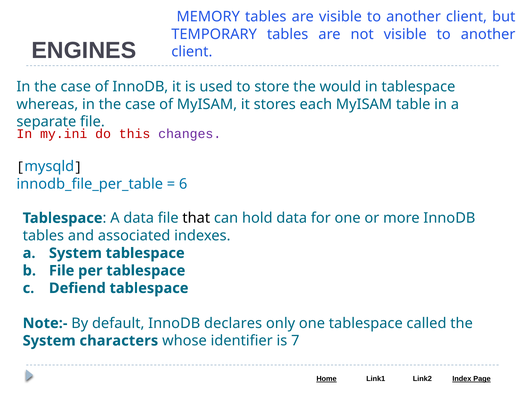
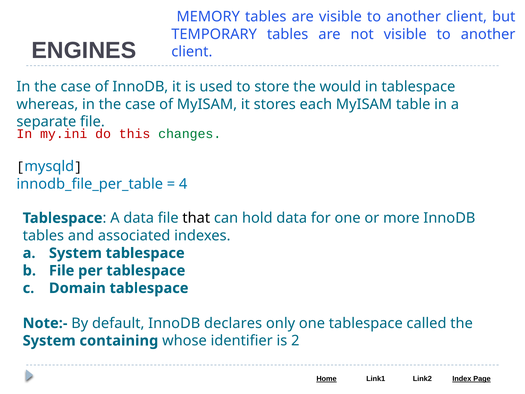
changes colour: purple -> green
6: 6 -> 4
Defiend: Defiend -> Domain
characters: characters -> containing
7: 7 -> 2
